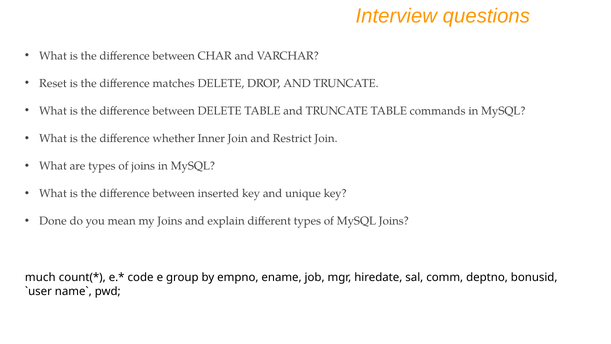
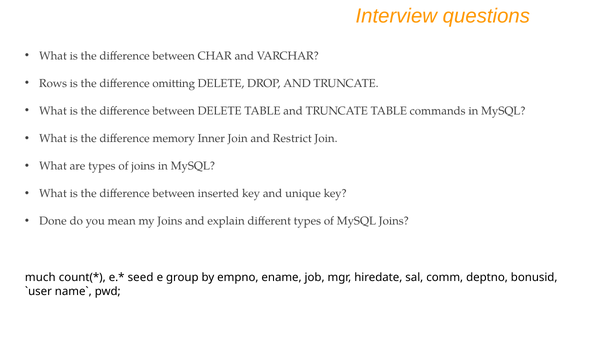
Reset: Reset -> Rows
matches: matches -> omitting
whether: whether -> memory
code: code -> seed
